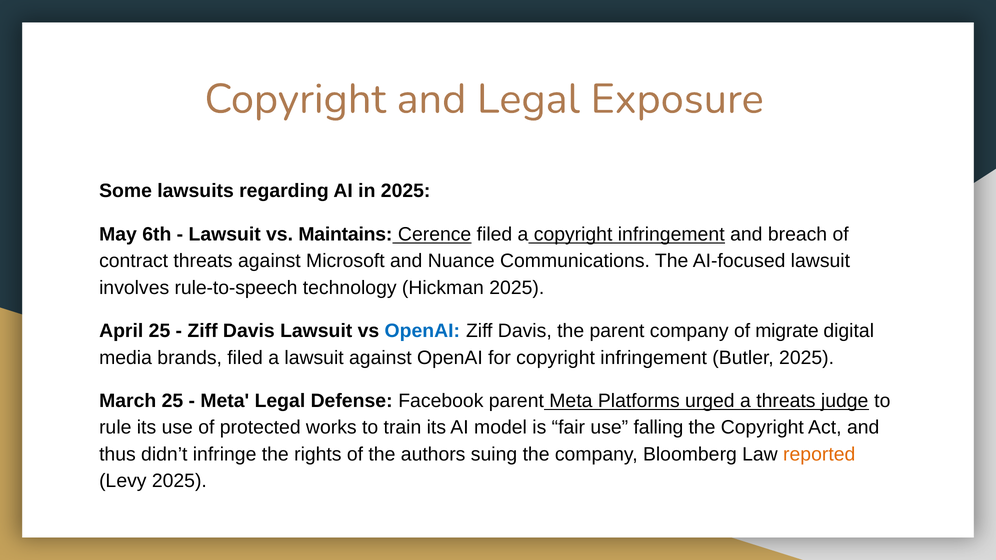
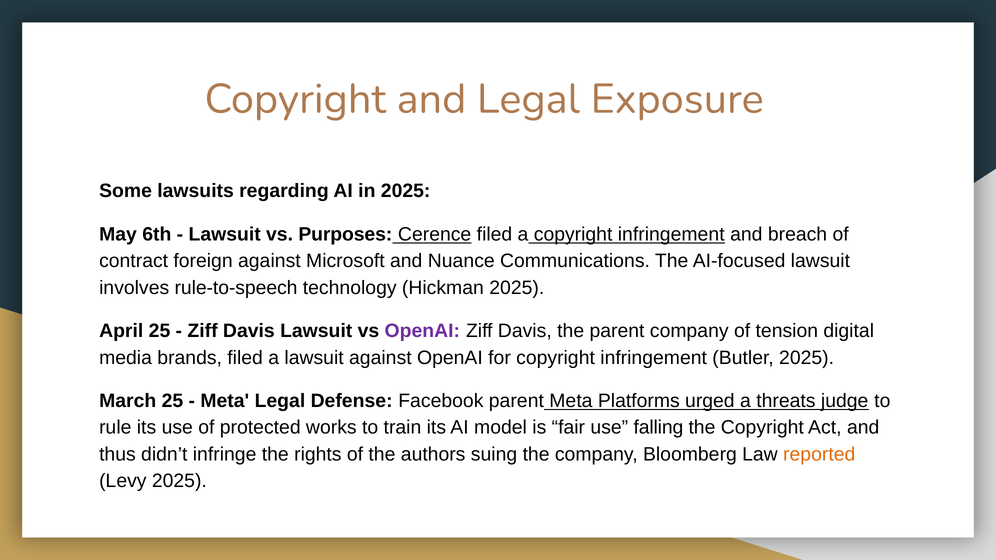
Maintains: Maintains -> Purposes
contract threats: threats -> foreign
OpenAI at (422, 331) colour: blue -> purple
migrate: migrate -> tension
